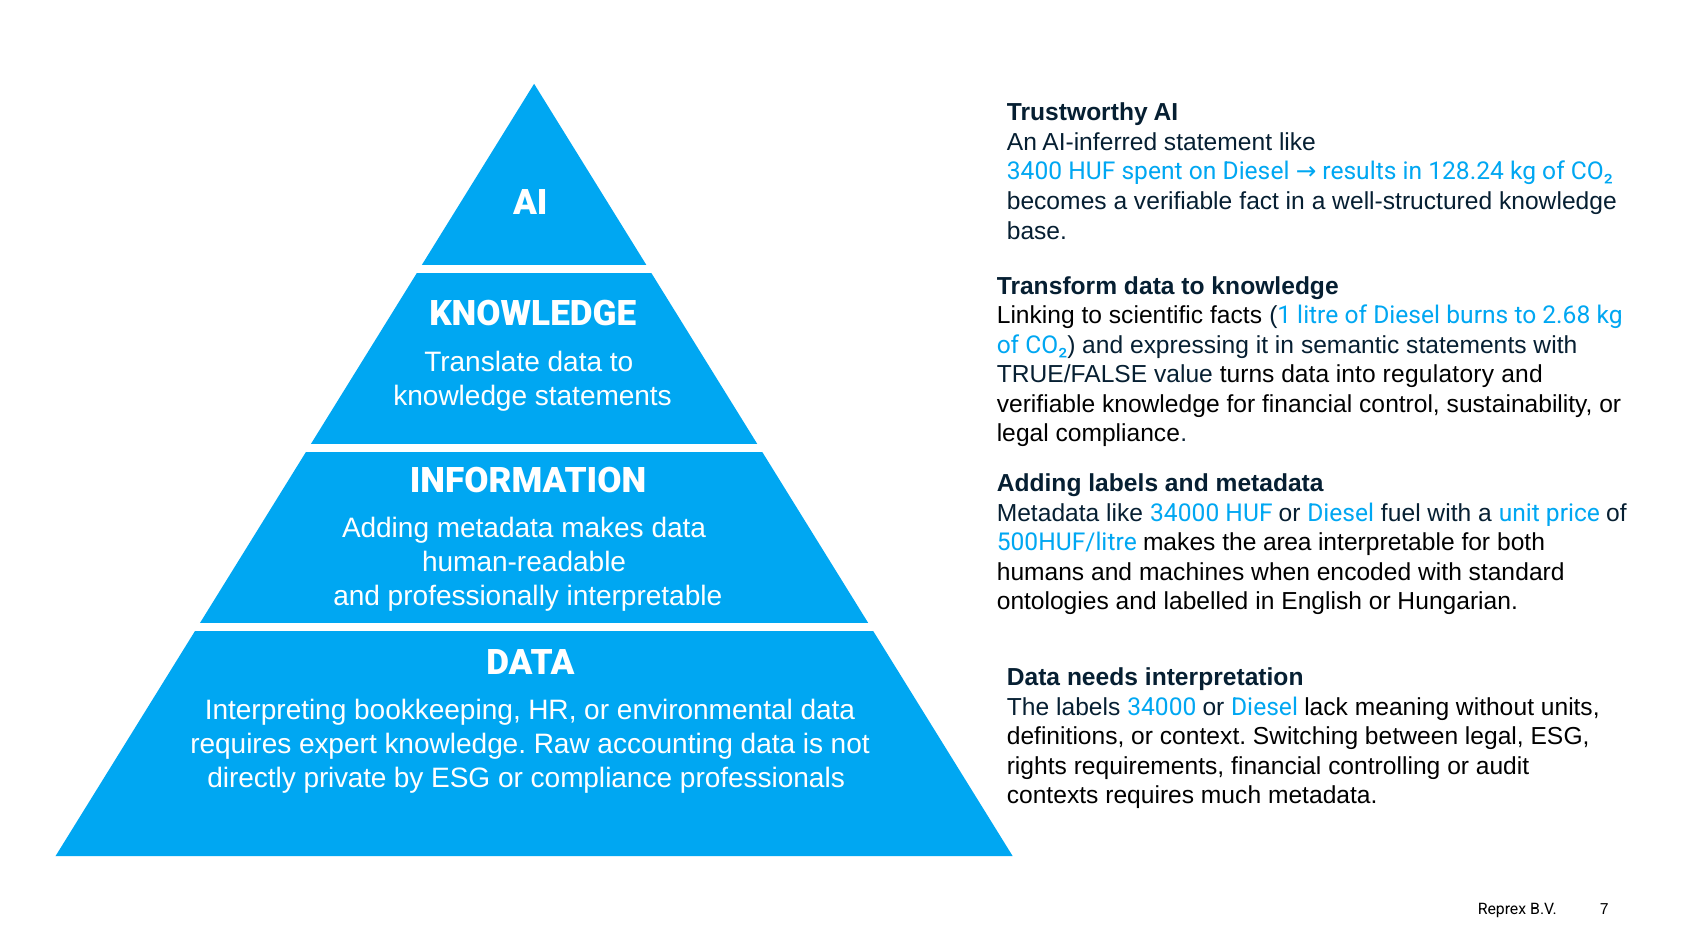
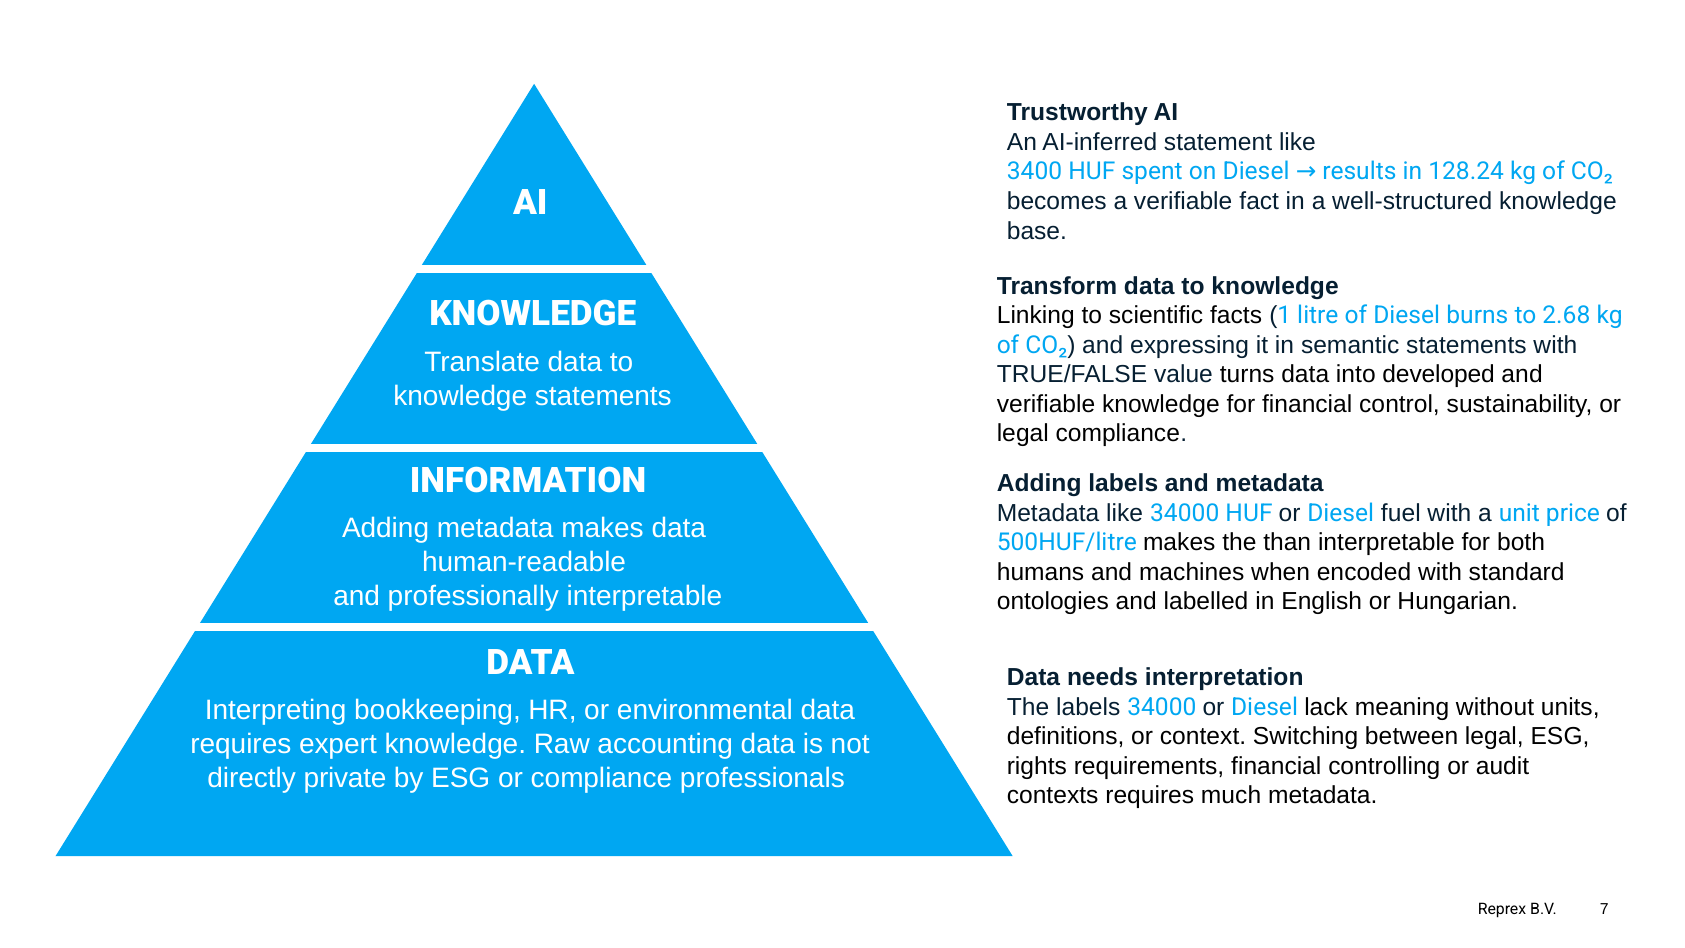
regulatory: regulatory -> developed
area: area -> than
